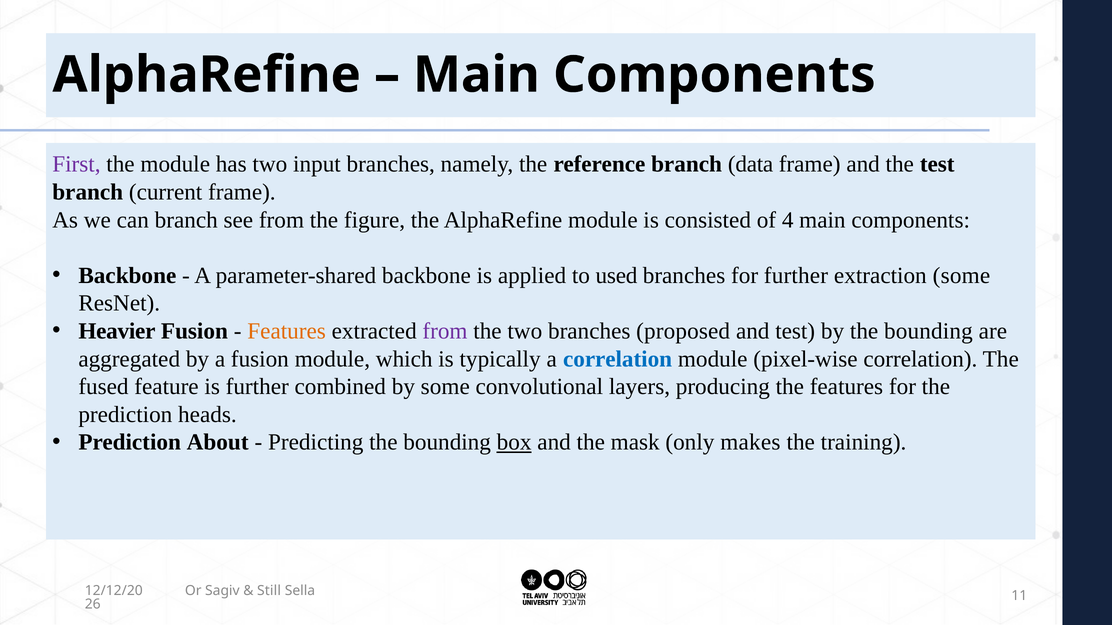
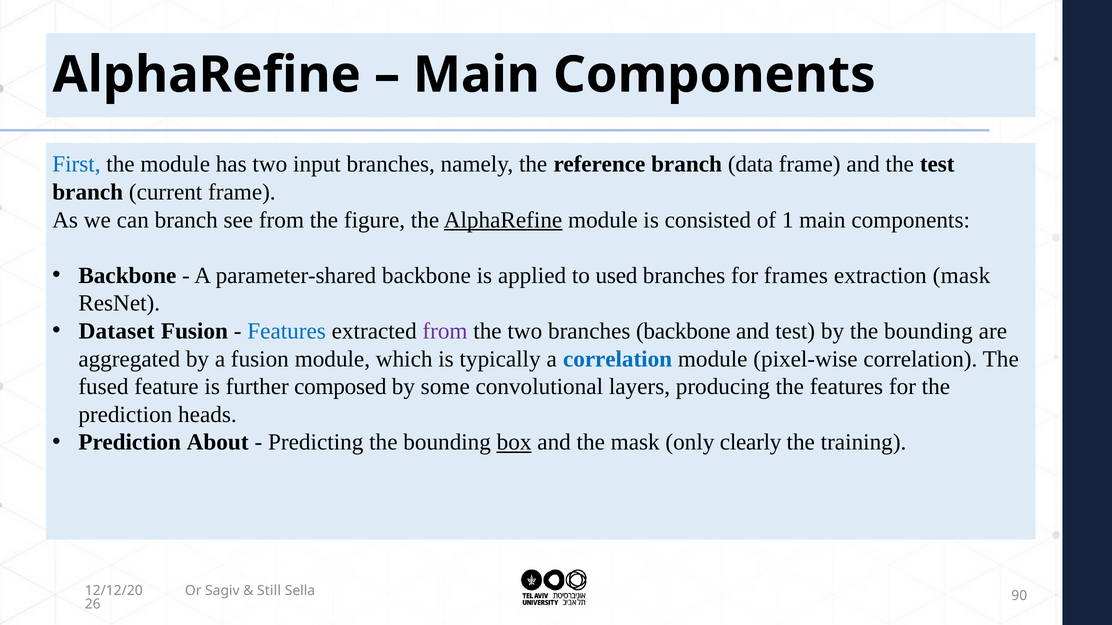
First colour: purple -> blue
AlphaRefine at (503, 220) underline: none -> present
4: 4 -> 1
for further: further -> frames
extraction some: some -> mask
Heavier: Heavier -> Dataset
Features at (287, 331) colour: orange -> blue
branches proposed: proposed -> backbone
combined: combined -> composed
makes: makes -> clearly
11: 11 -> 90
